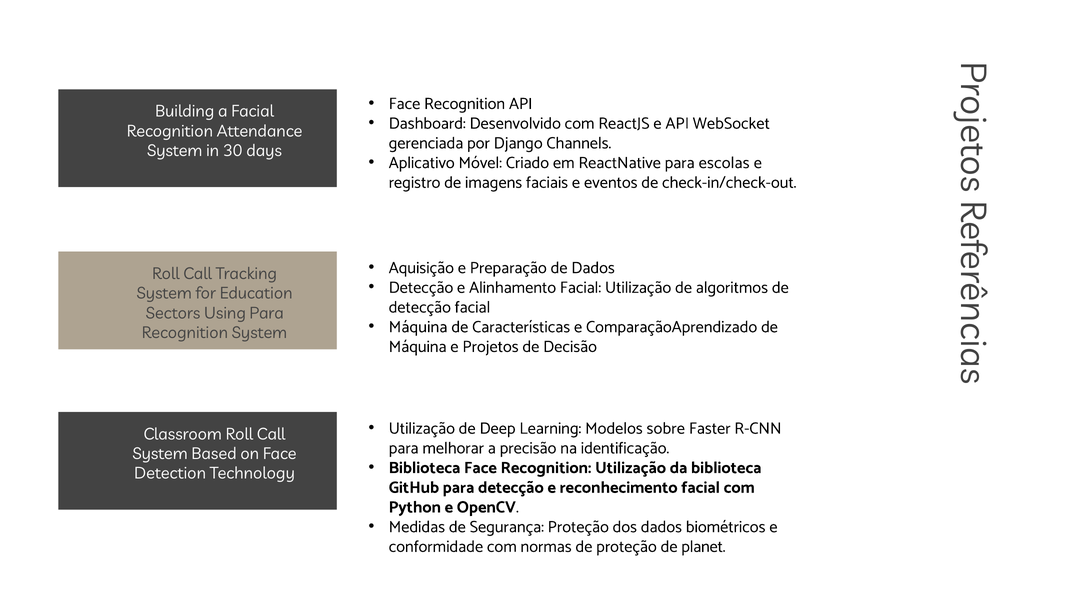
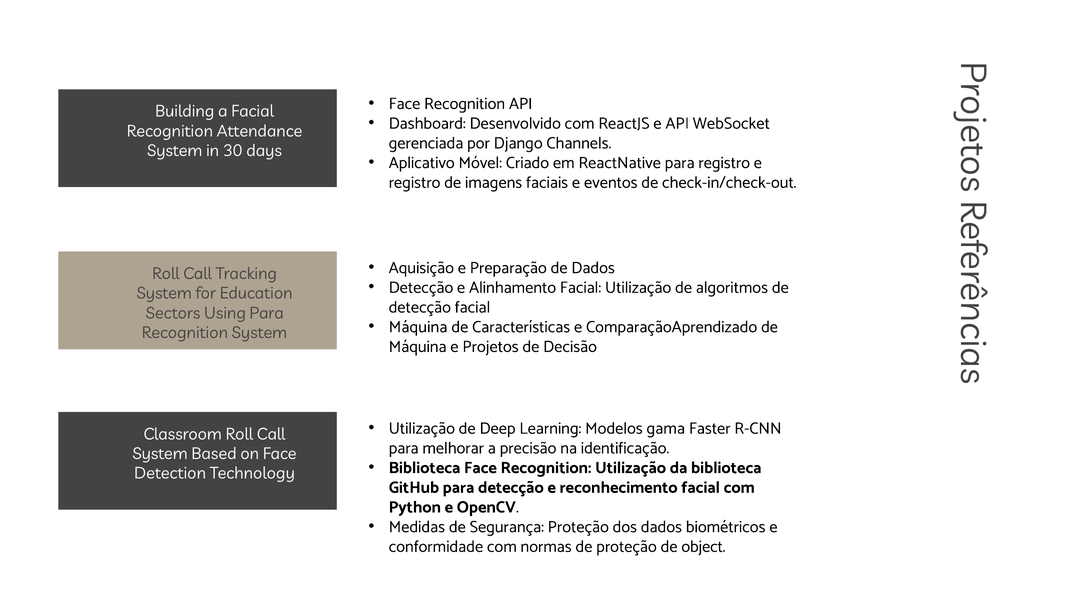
para escolas: escolas -> registro
sobre: sobre -> gama
planet: planet -> object
